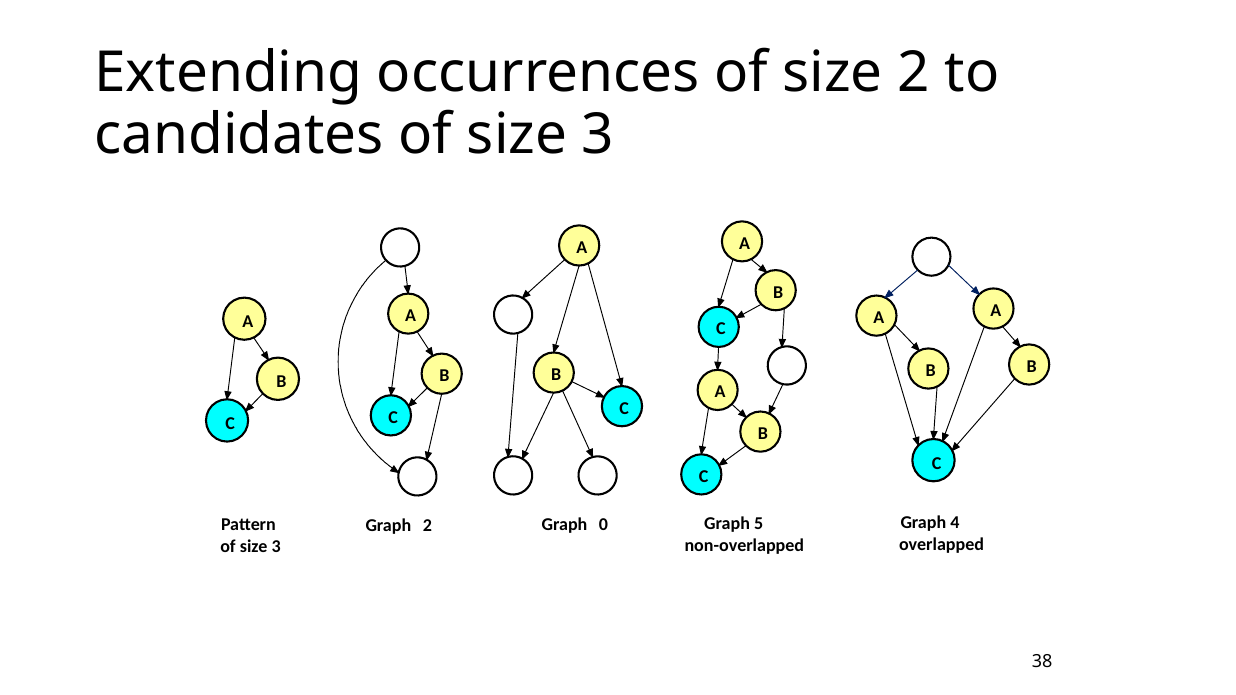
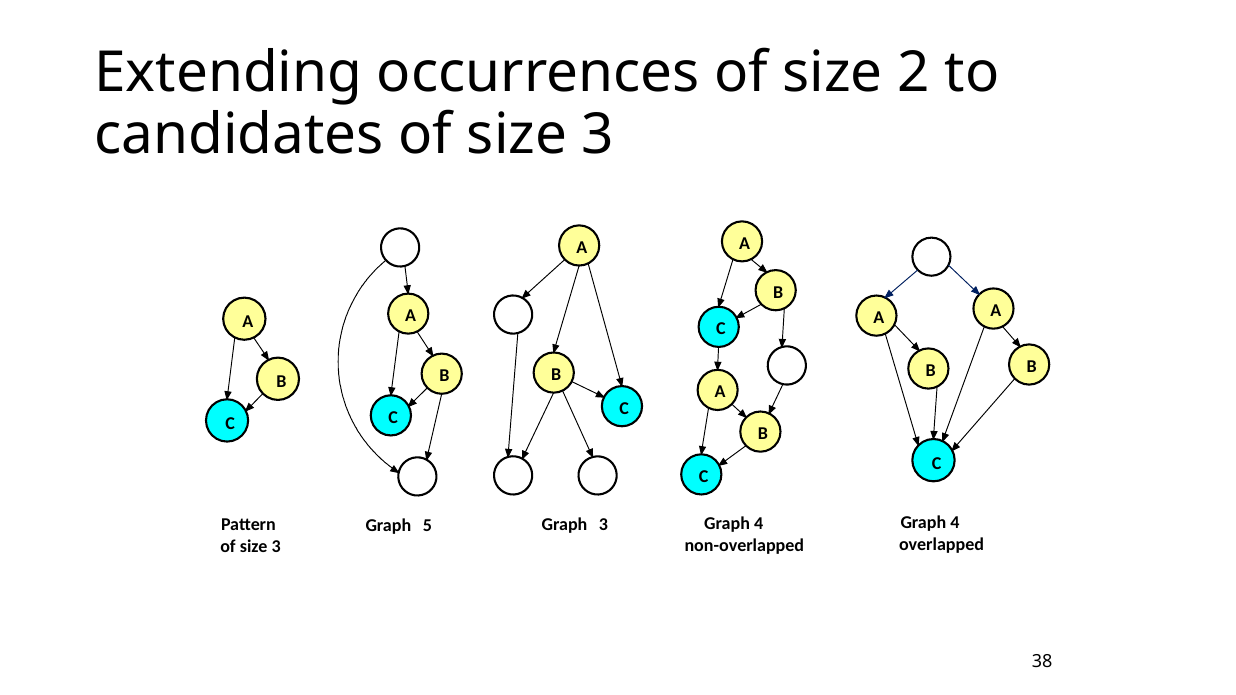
Graph 2: 2 -> 5
Graph 0: 0 -> 3
5 at (759, 523): 5 -> 4
